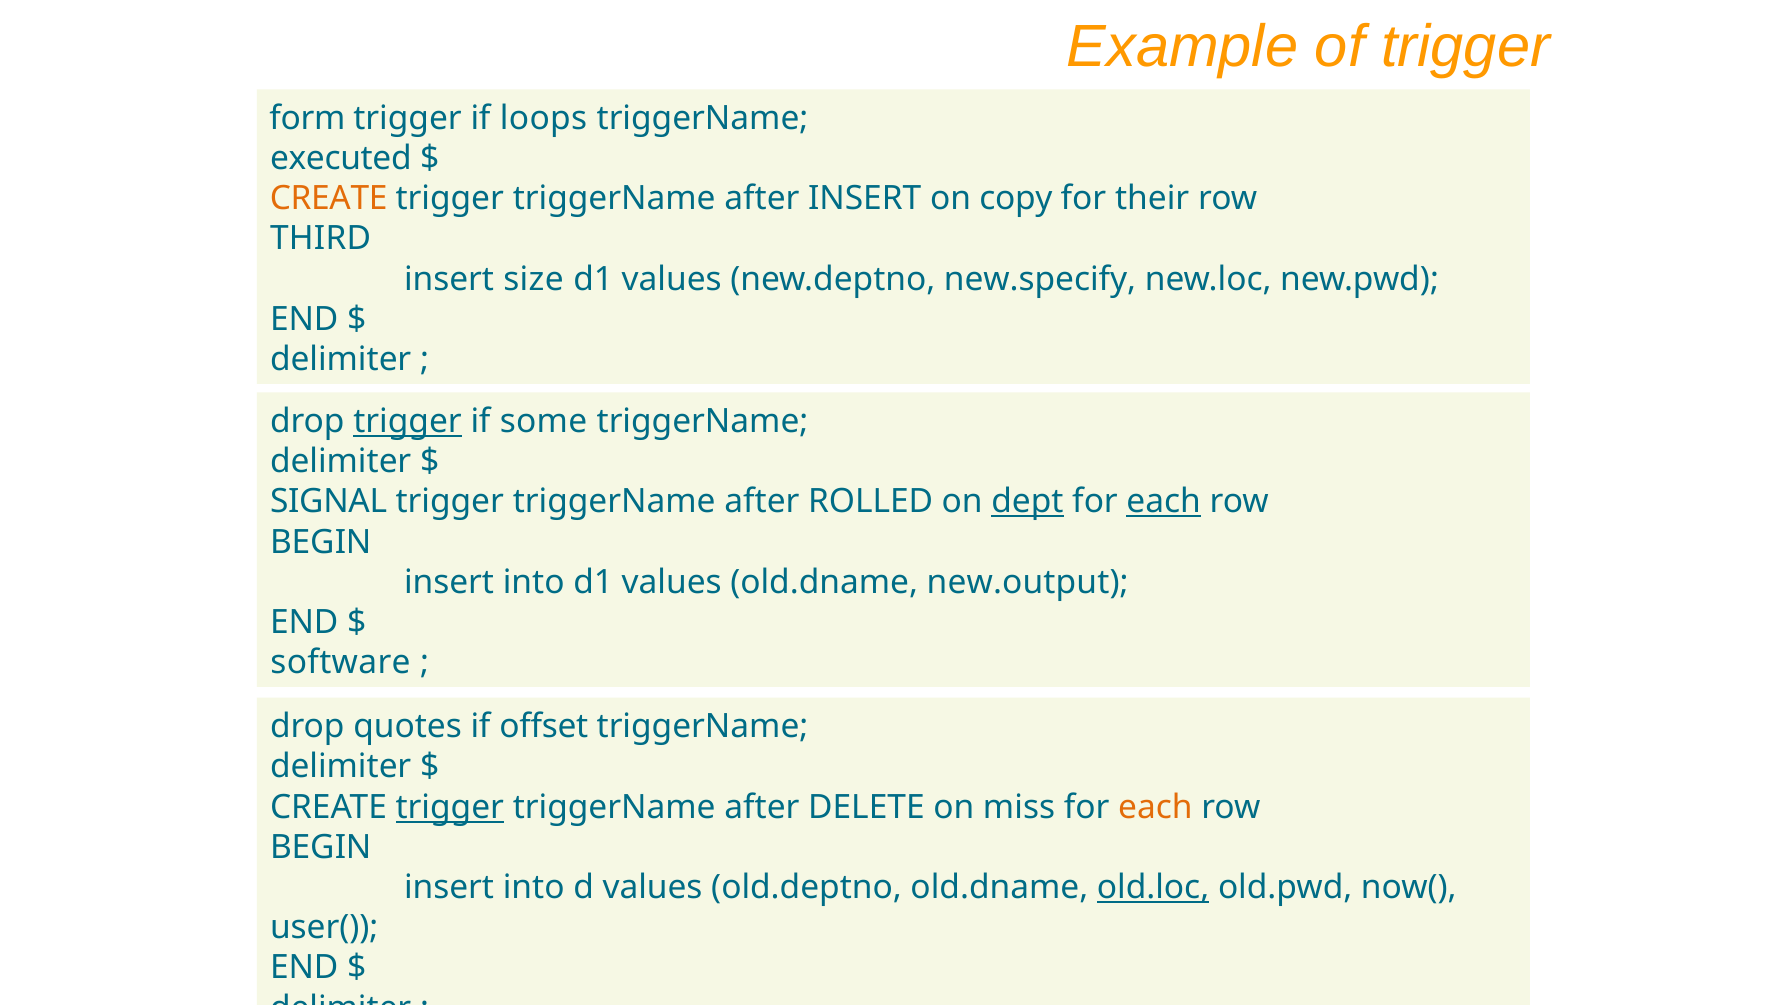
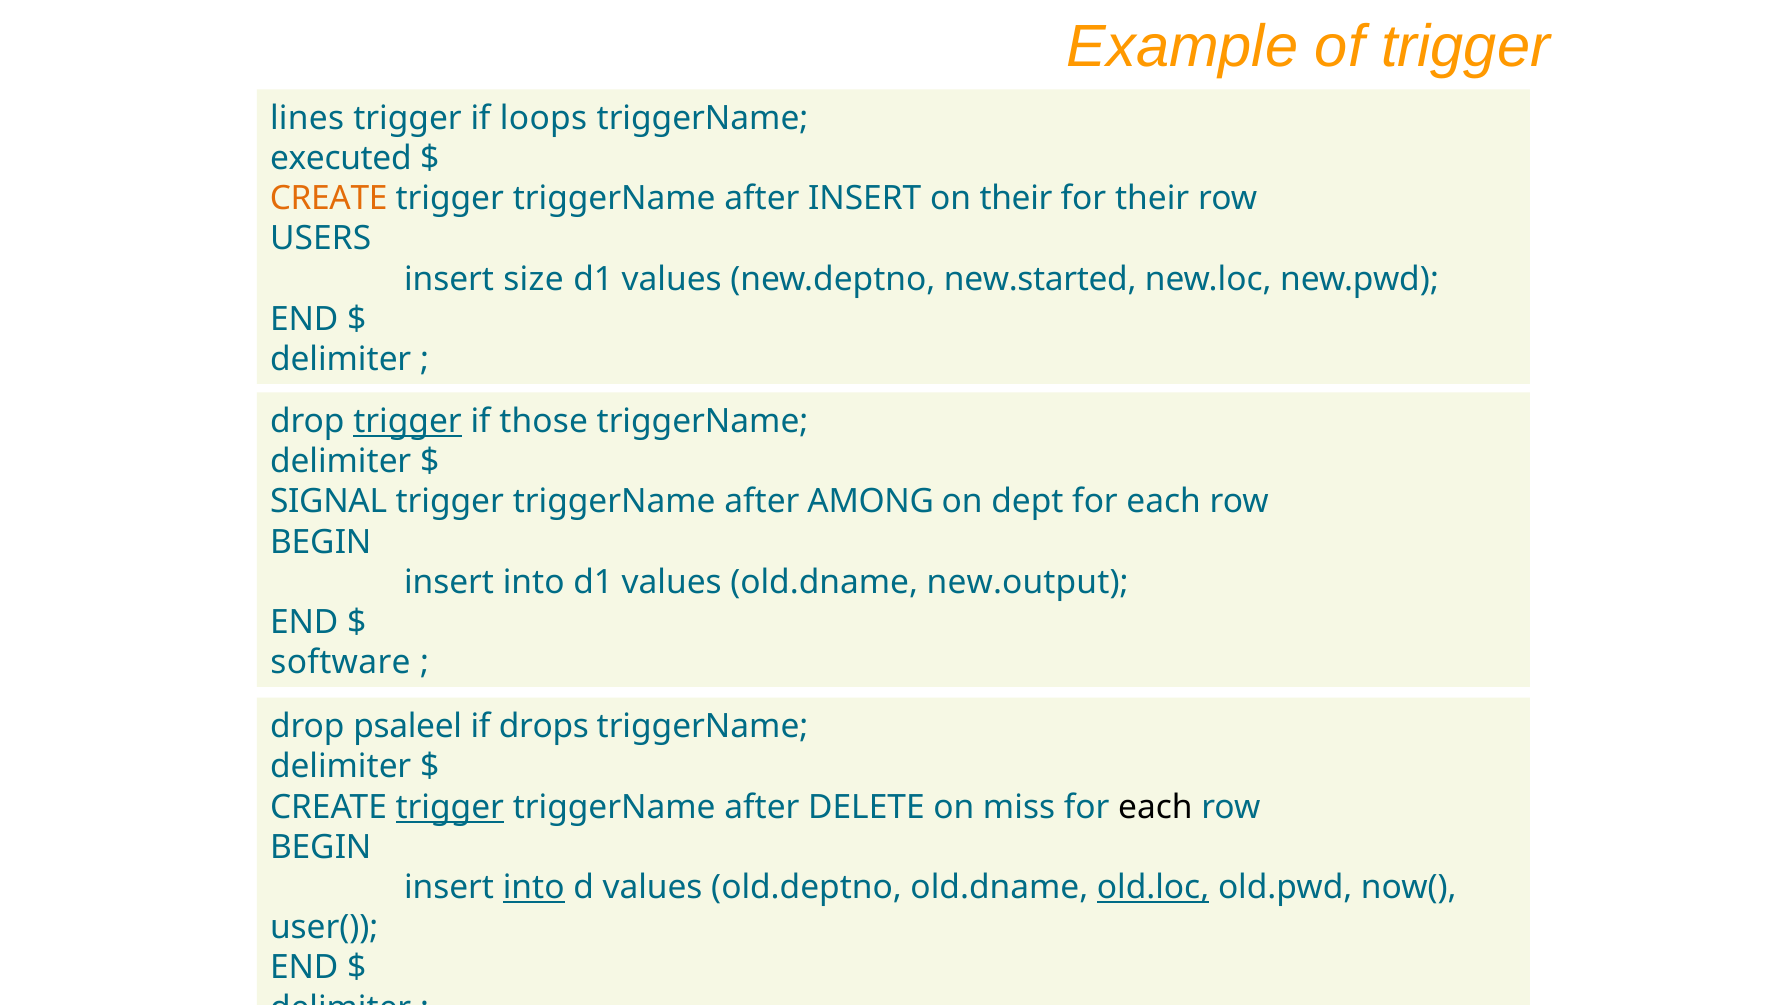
form: form -> lines
on copy: copy -> their
THIRD: THIRD -> USERS
new.specify: new.specify -> new.started
some: some -> those
ROLLED: ROLLED -> AMONG
dept underline: present -> none
each at (1164, 502) underline: present -> none
quotes: quotes -> psaleel
offset: offset -> drops
each at (1155, 807) colour: orange -> black
into at (534, 888) underline: none -> present
